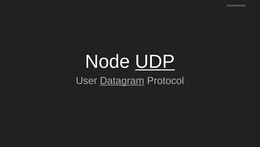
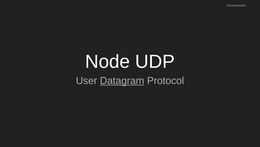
UDP underline: present -> none
